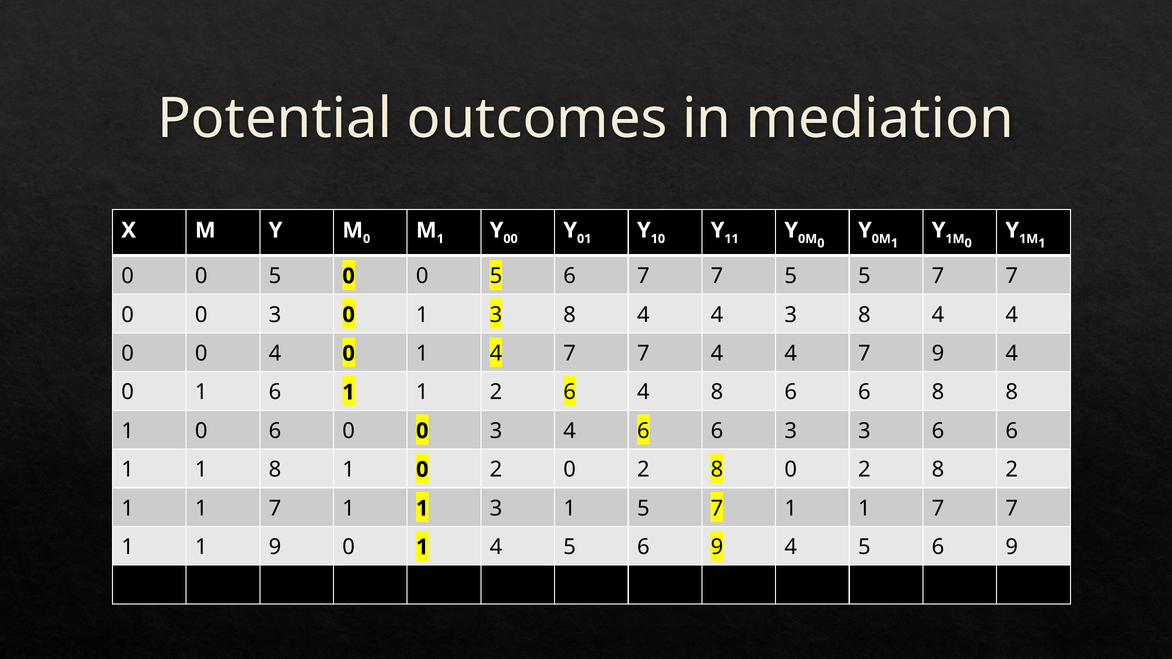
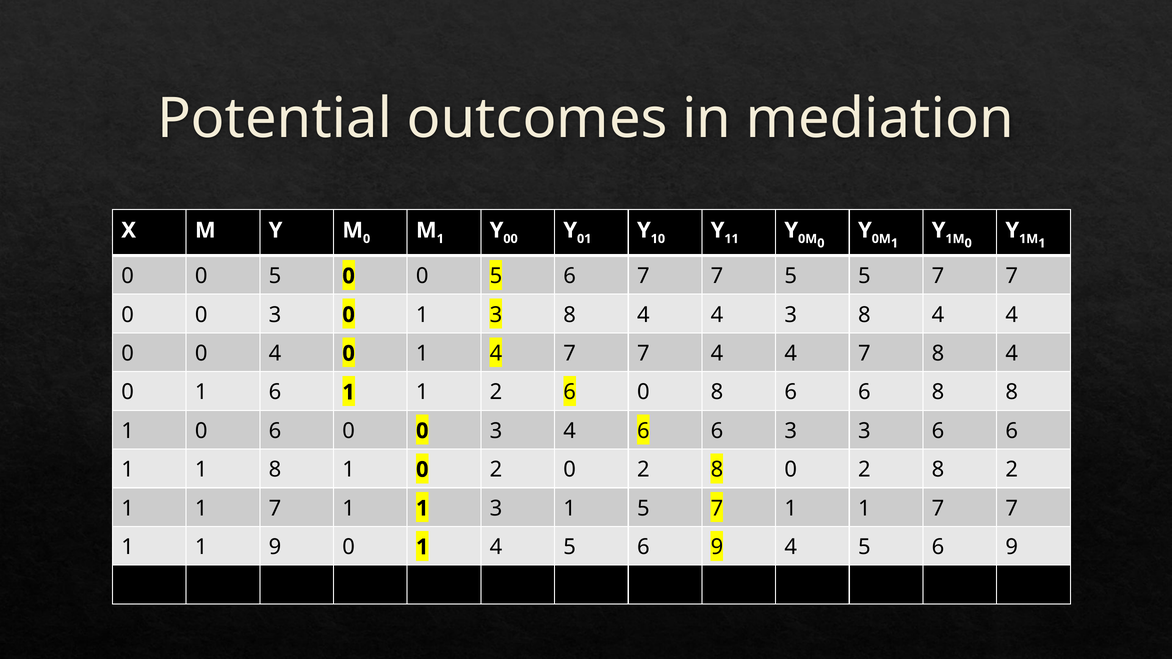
7 9: 9 -> 8
2 6 4: 4 -> 0
